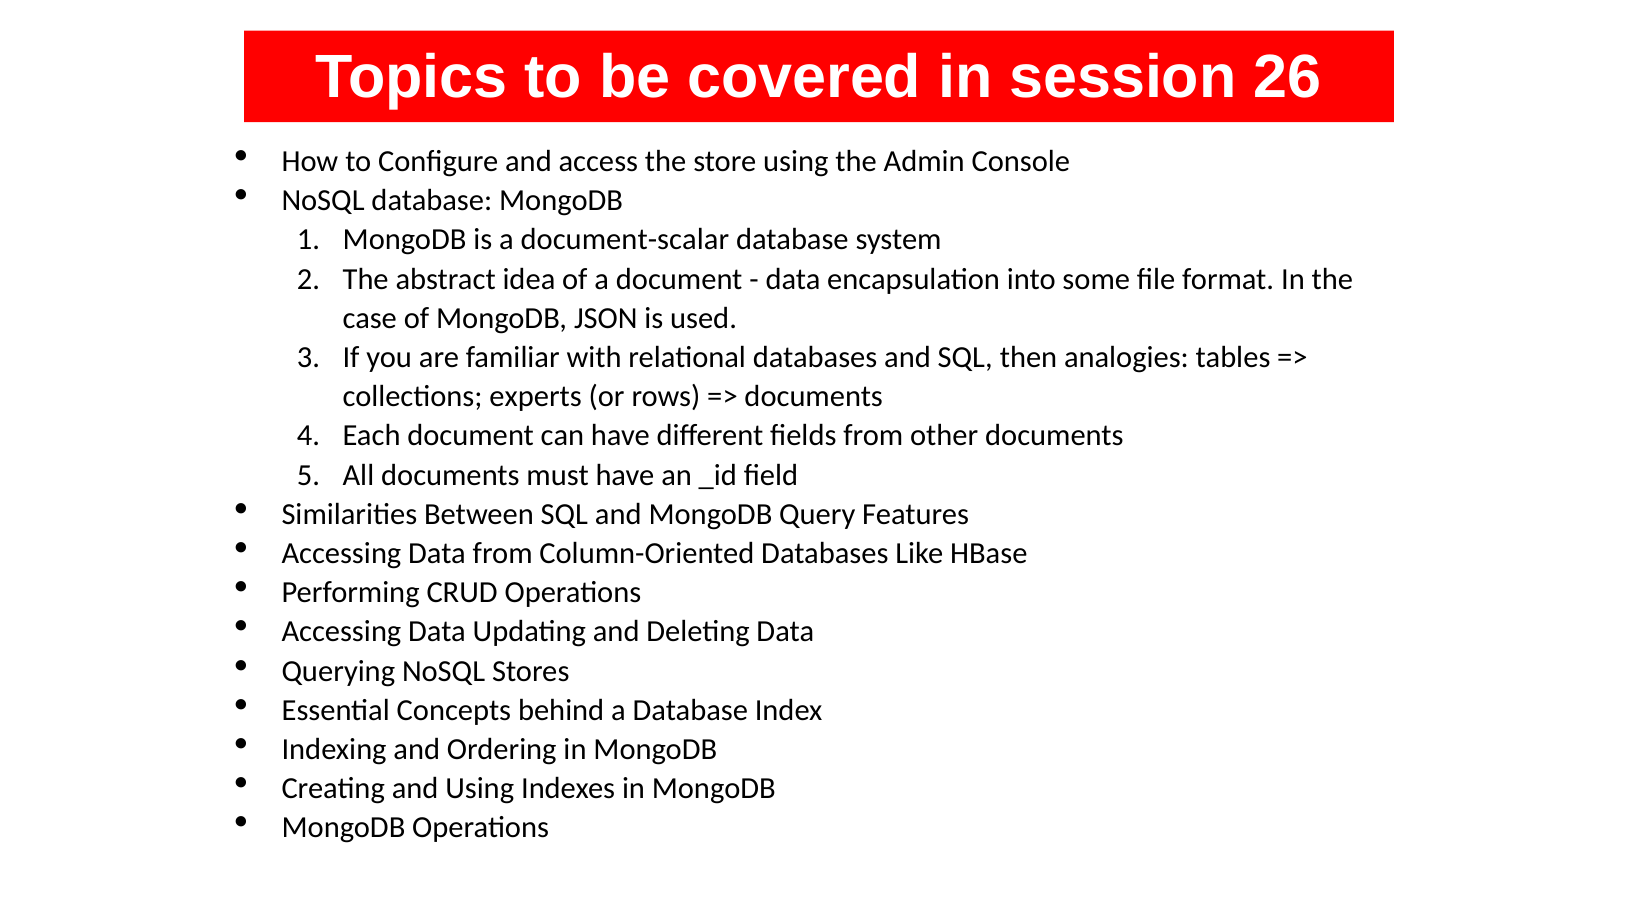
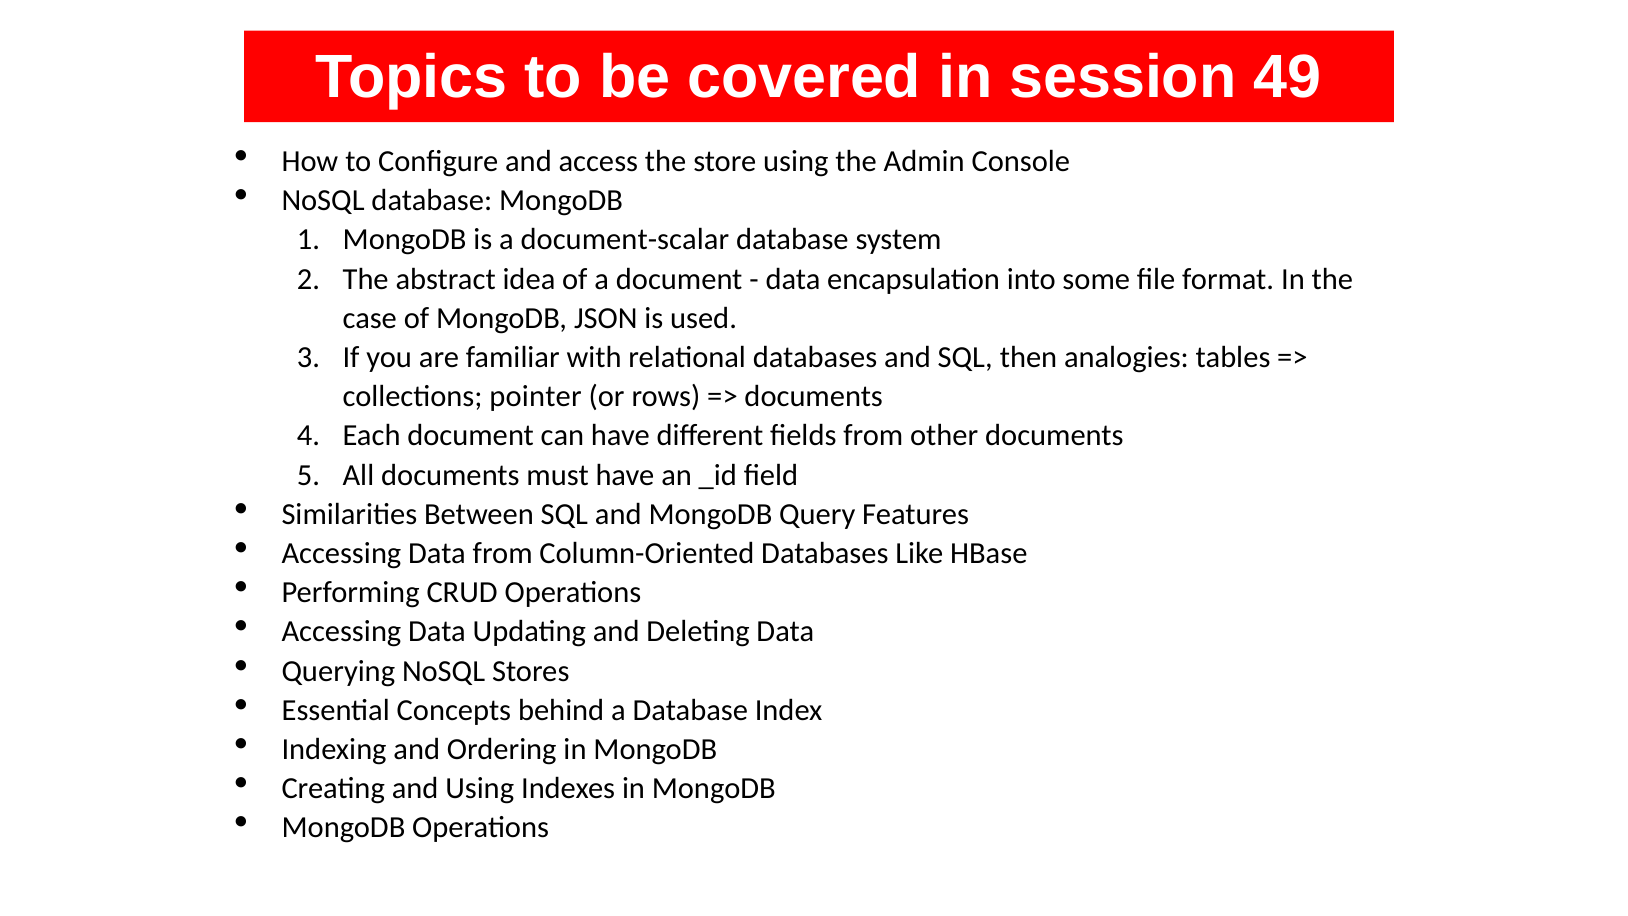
26: 26 -> 49
experts: experts -> pointer
